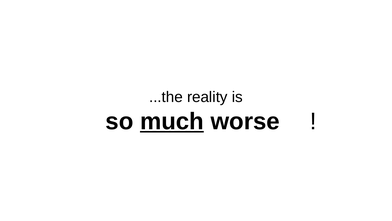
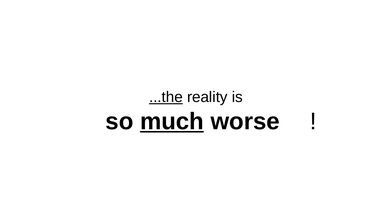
...the underline: none -> present
